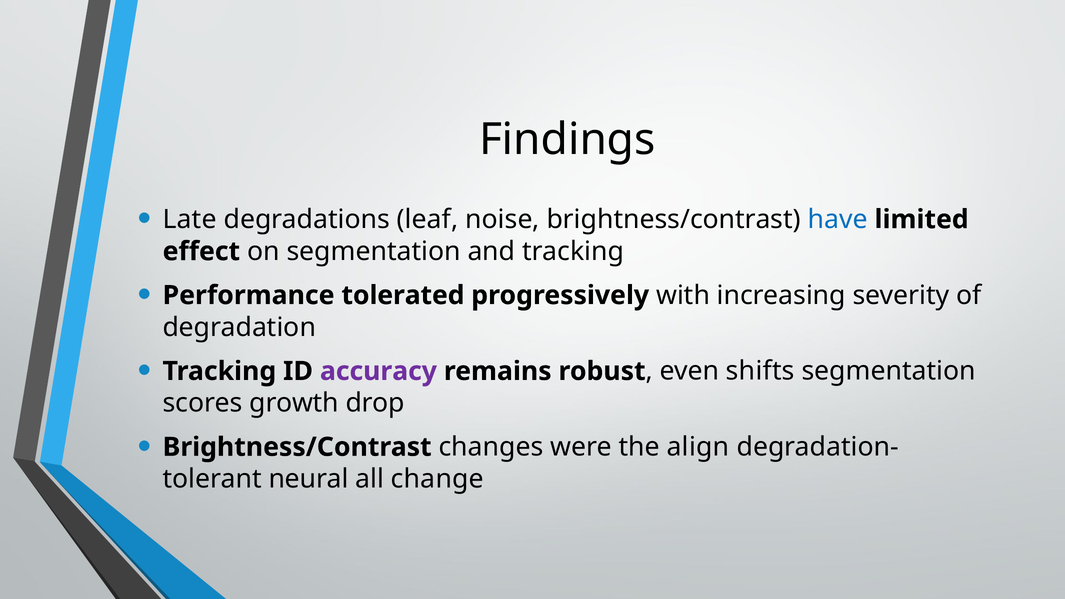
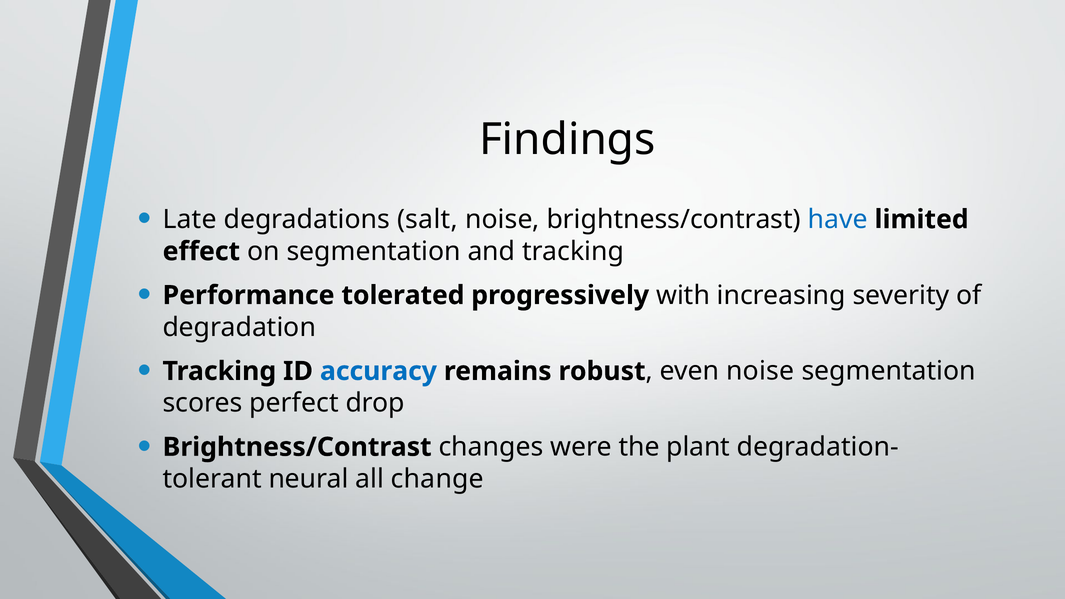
leaf: leaf -> salt
accuracy colour: purple -> blue
even shifts: shifts -> noise
growth: growth -> perfect
align: align -> plant
